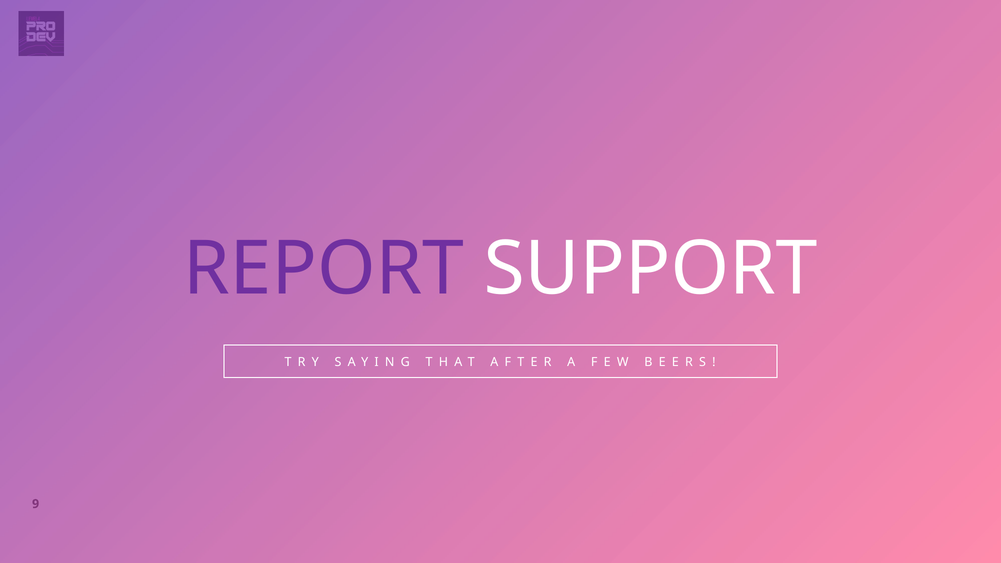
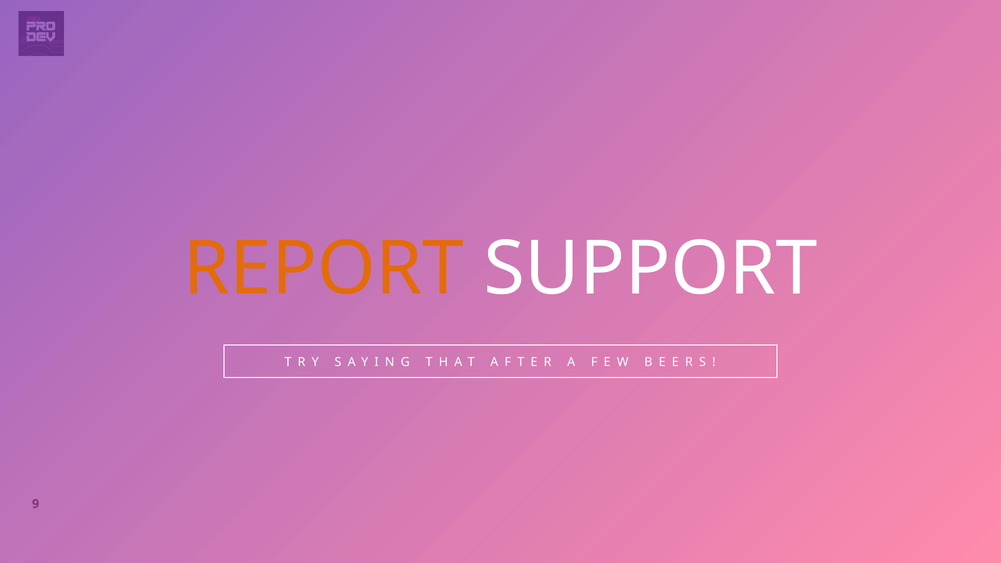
REPORT colour: purple -> orange
